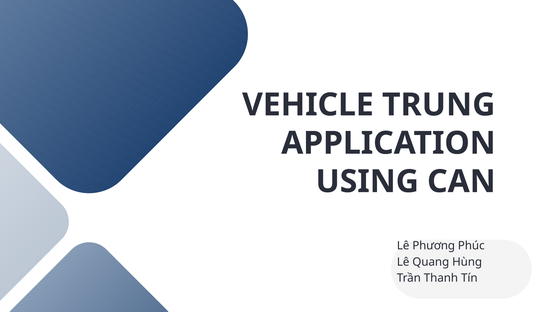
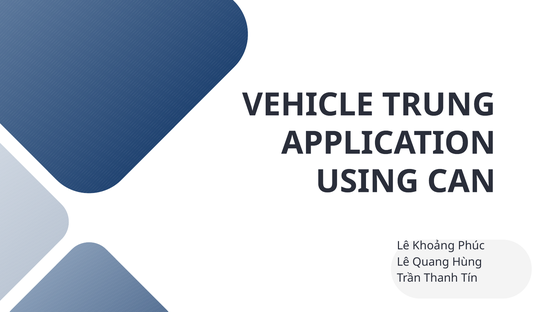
Phương: Phương -> Khoảng
